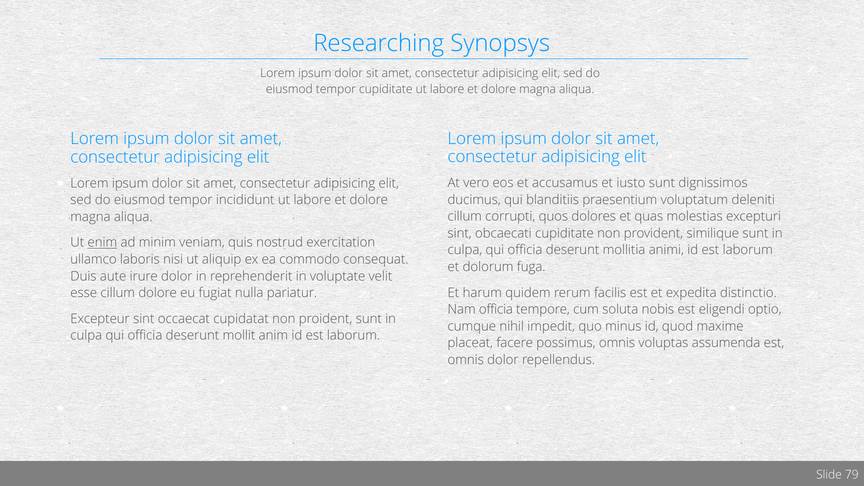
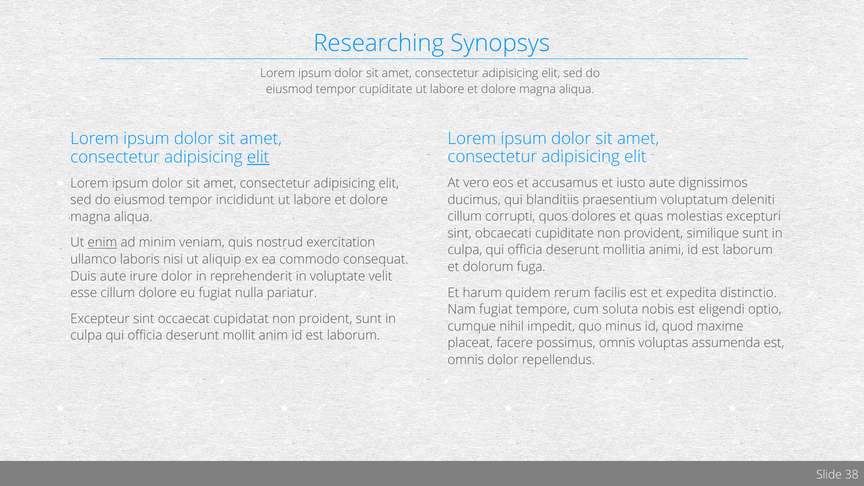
elit at (258, 157) underline: none -> present
iusto sunt: sunt -> aute
Nam officia: officia -> fugiat
79: 79 -> 38
